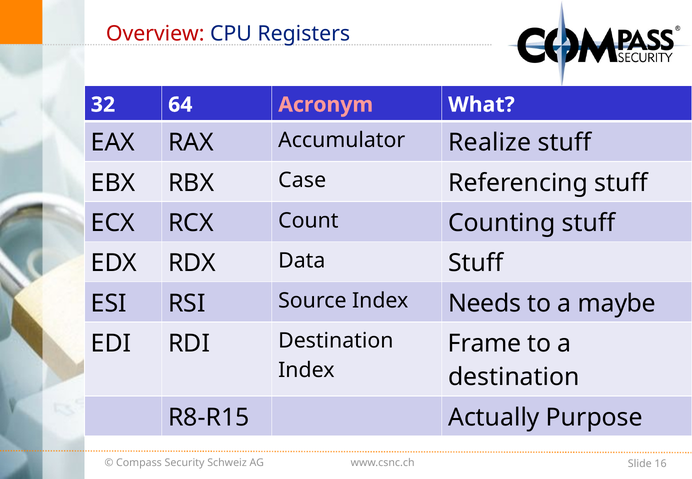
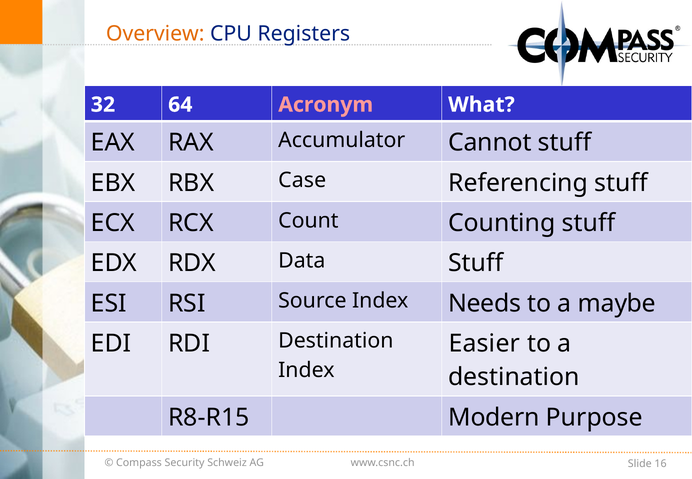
Overview colour: red -> orange
Realize: Realize -> Cannot
Frame: Frame -> Easier
Actually: Actually -> Modern
